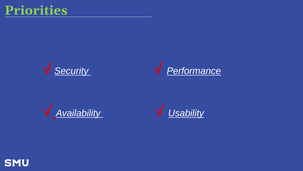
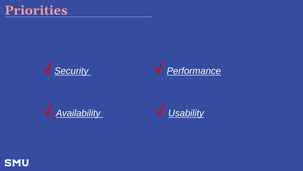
Priorities colour: light green -> pink
